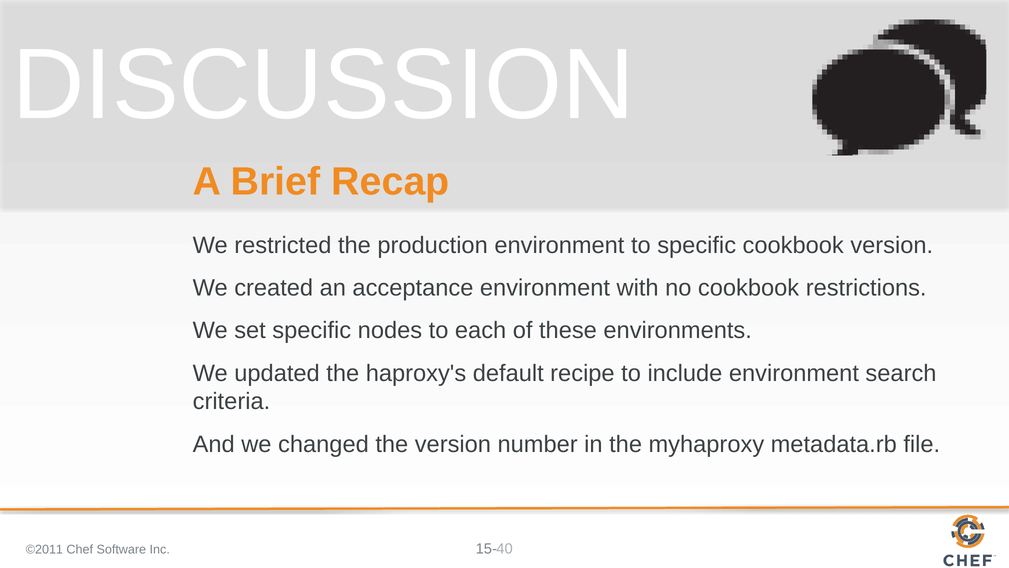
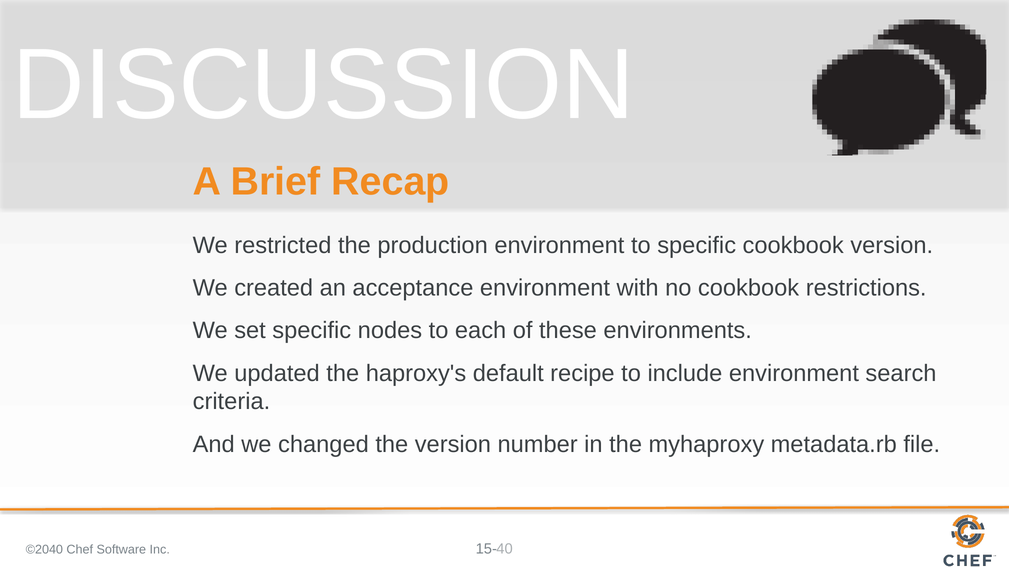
©2011: ©2011 -> ©2040
